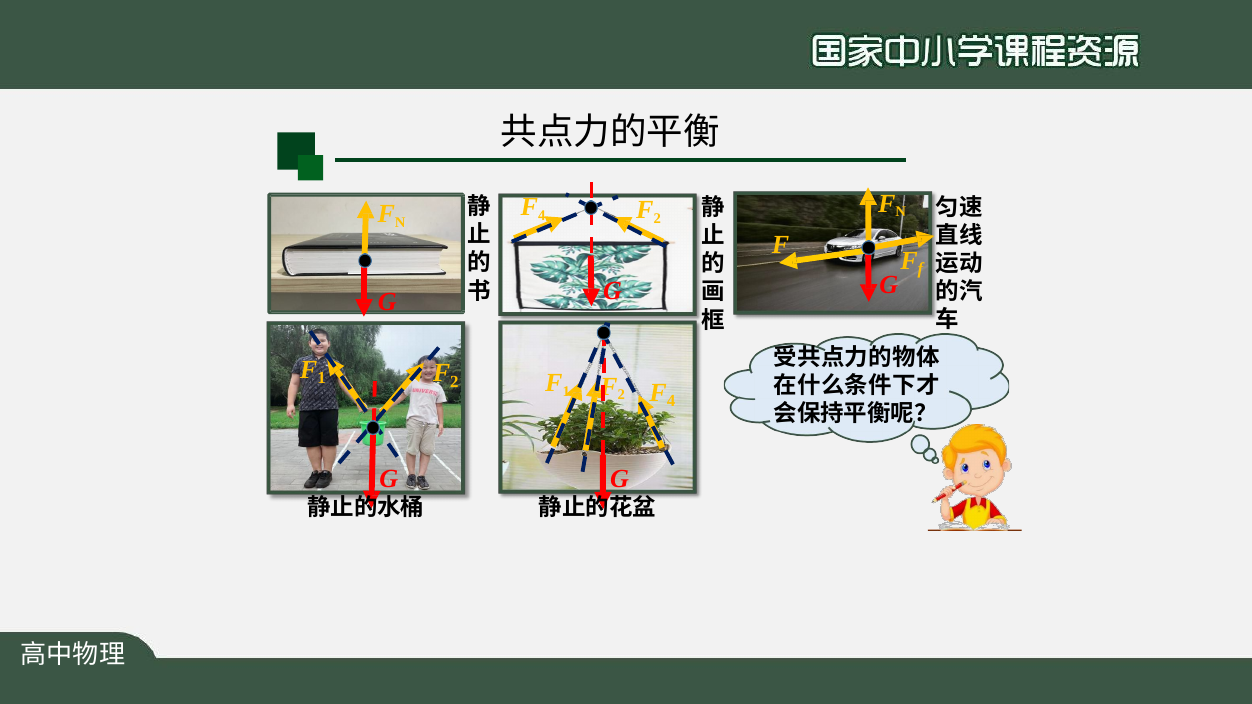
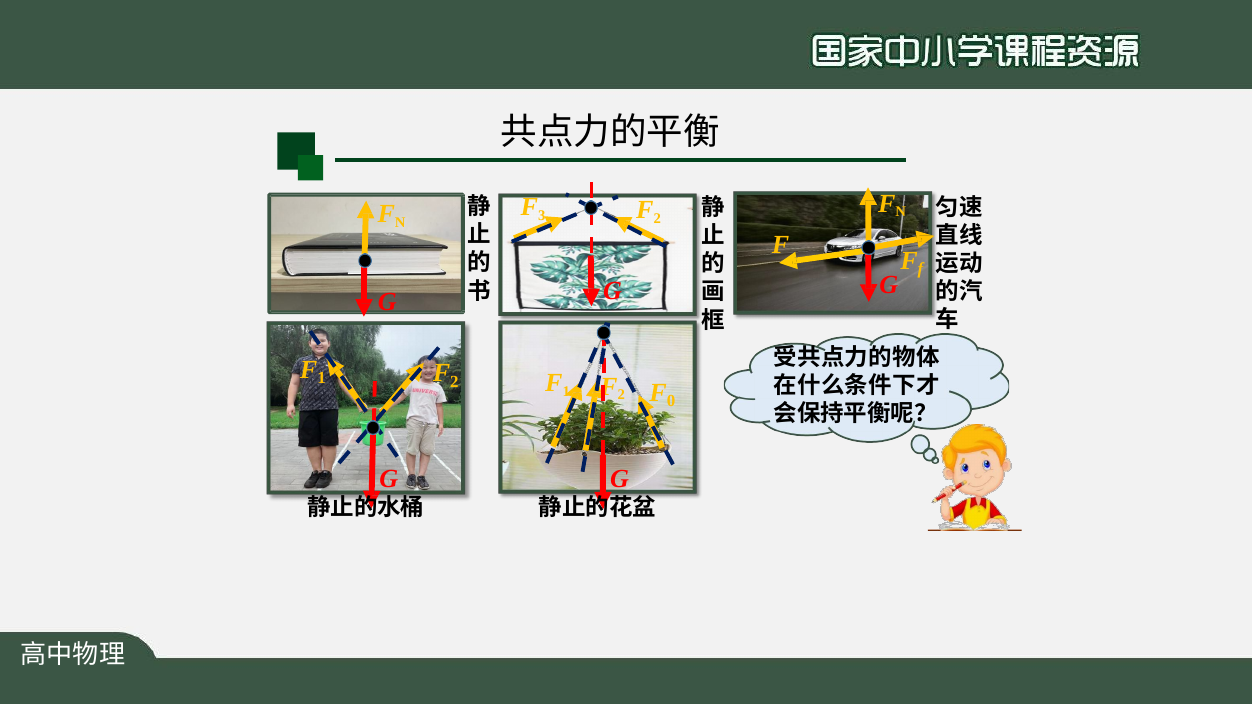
4 at (542, 215): 4 -> 3
2 F 4: 4 -> 0
